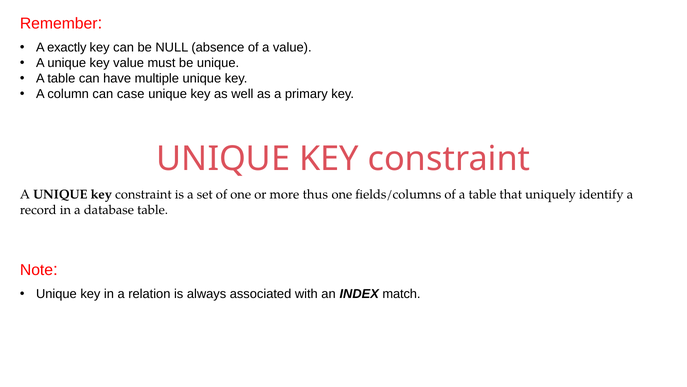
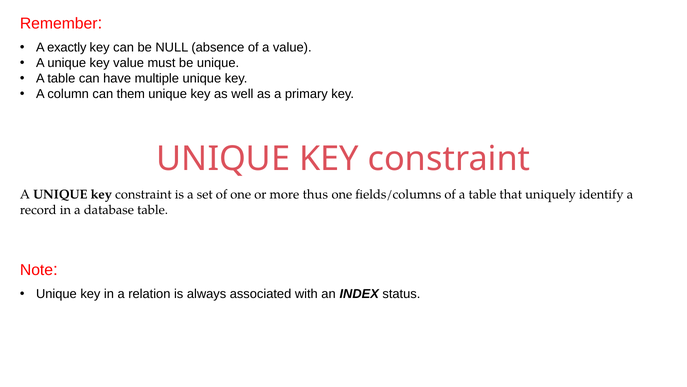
case: case -> them
match: match -> status
